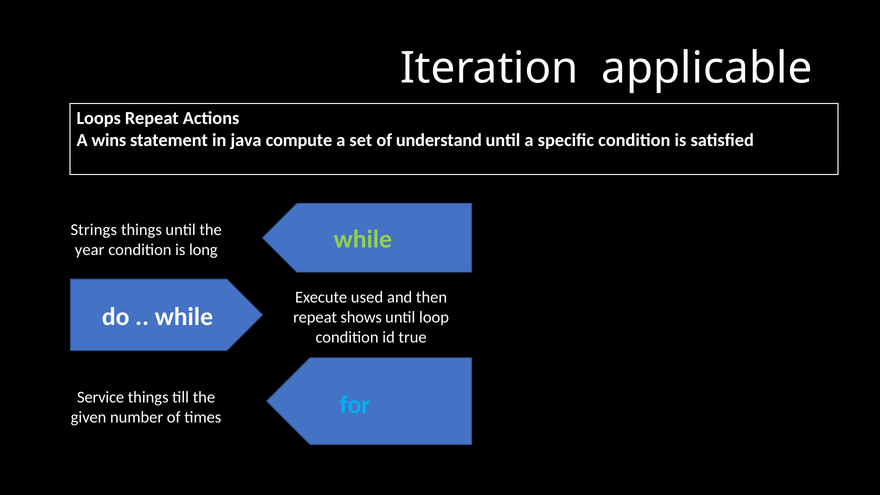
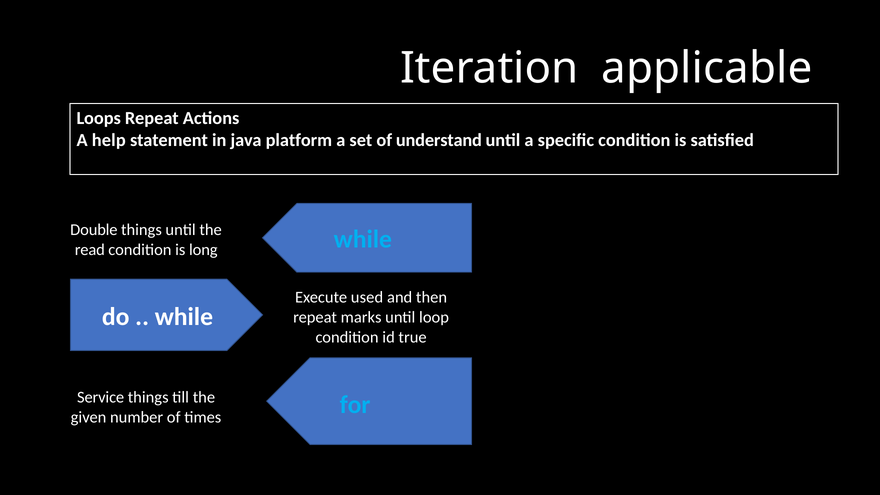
wins: wins -> help
compute: compute -> platform
Strings: Strings -> Double
while at (363, 239) colour: light green -> light blue
year: year -> read
shows: shows -> marks
